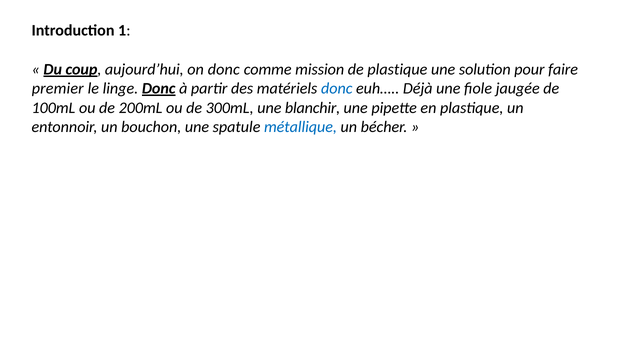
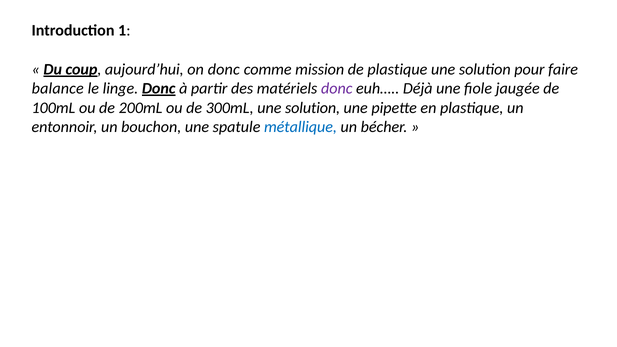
premier: premier -> balance
donc at (337, 89) colour: blue -> purple
300mL une blanchir: blanchir -> solution
